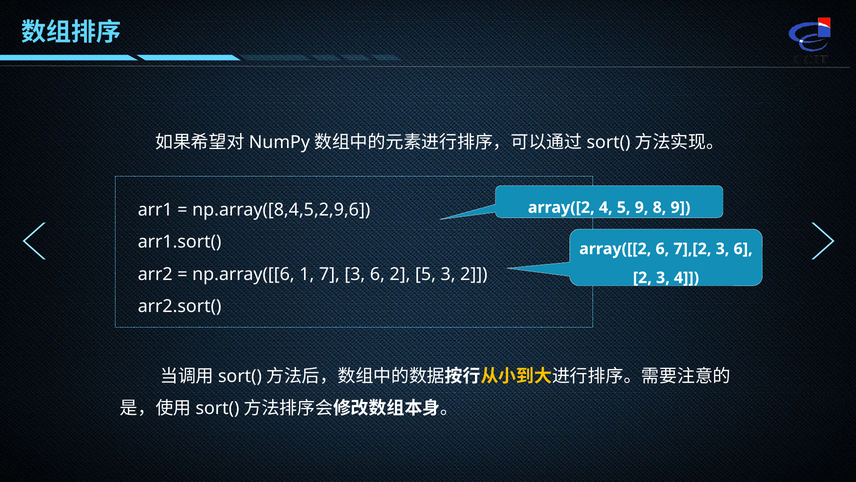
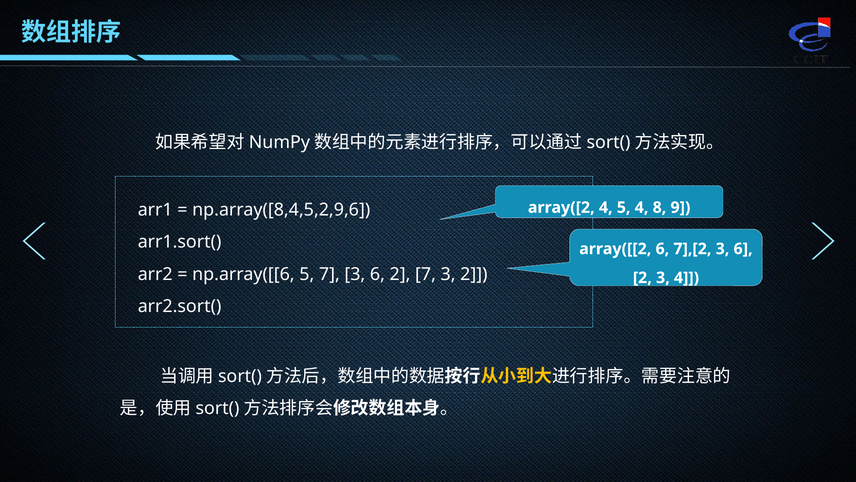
5 9: 9 -> 4
np.array([[6 1: 1 -> 5
2 5: 5 -> 7
